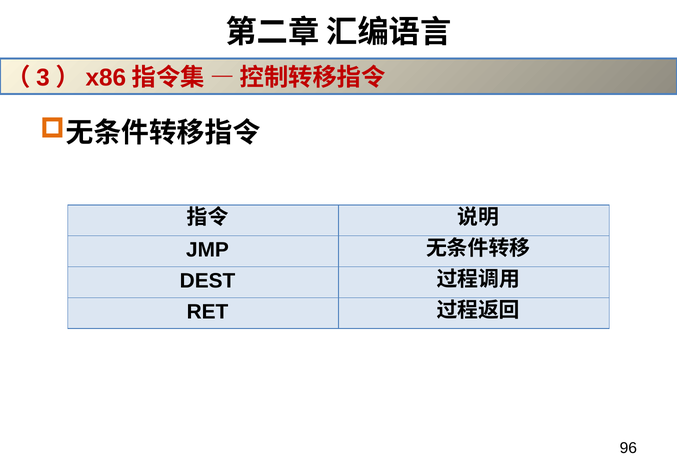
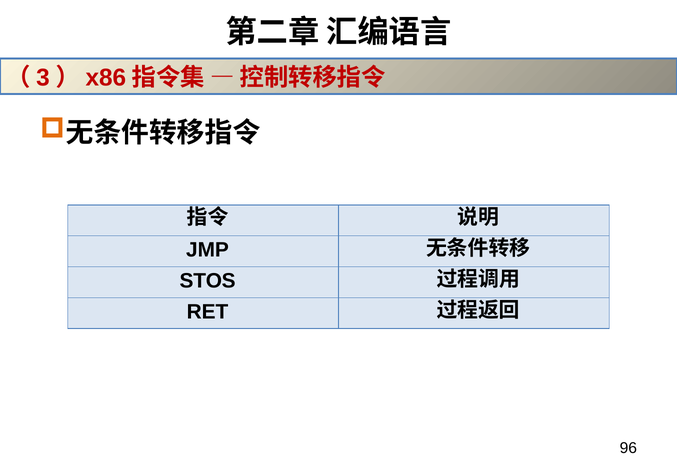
DEST: DEST -> STOS
